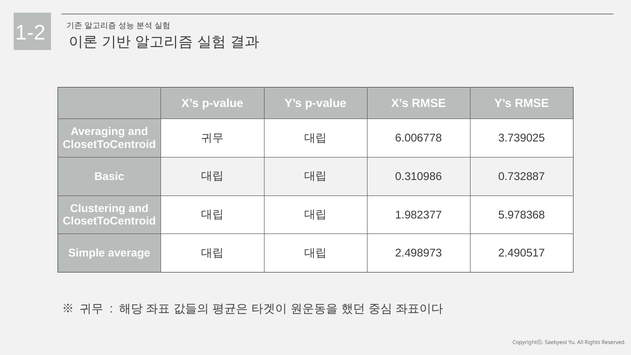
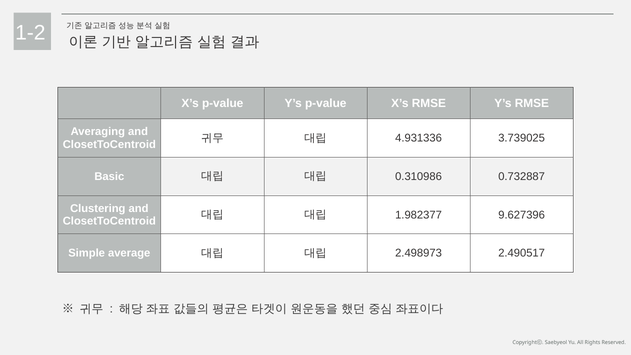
6.006778: 6.006778 -> 4.931336
5.978368: 5.978368 -> 9.627396
